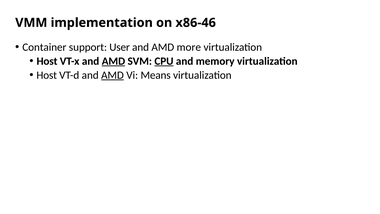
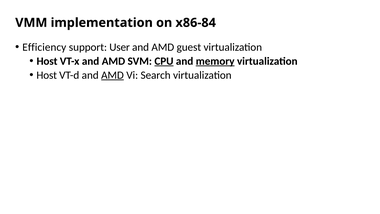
x86-46: x86-46 -> x86-84
Container: Container -> Efficiency
more: more -> guest
AMD at (113, 61) underline: present -> none
memory underline: none -> present
Means: Means -> Search
